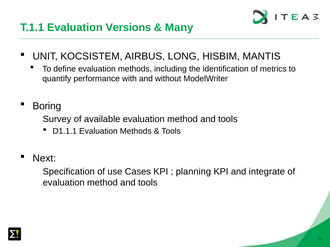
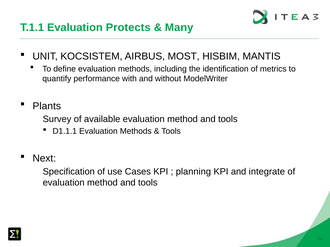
Versions: Versions -> Protects
LONG: LONG -> MOST
Boring: Boring -> Plants
